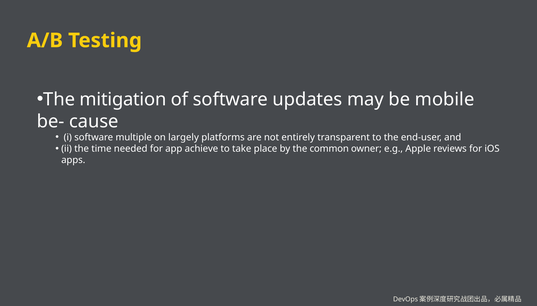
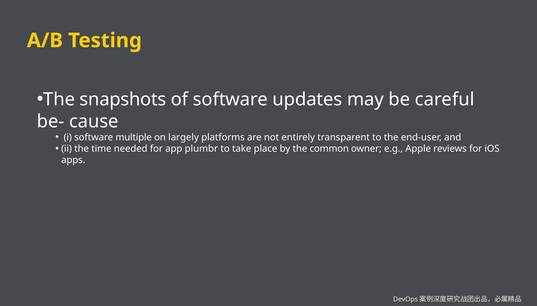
mitigation: mitigation -> snapshots
mobile: mobile -> careful
achieve: achieve -> plumbr
